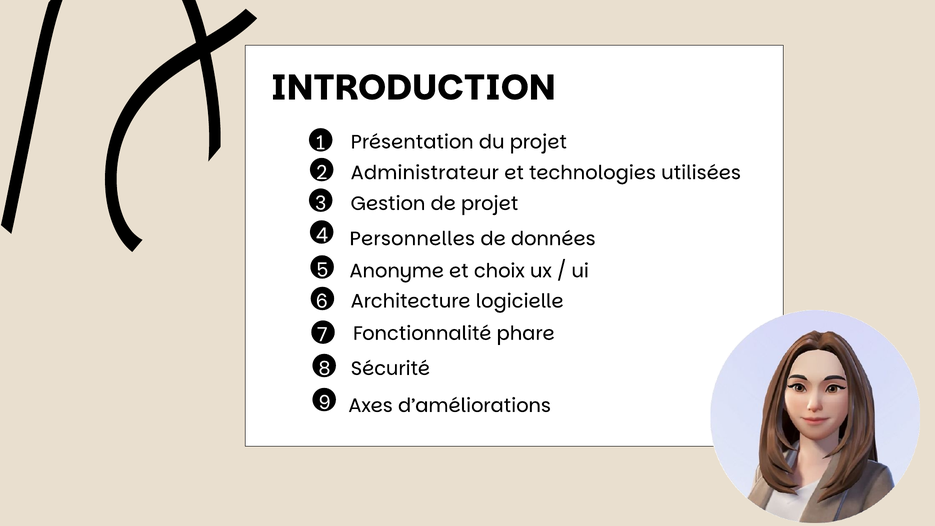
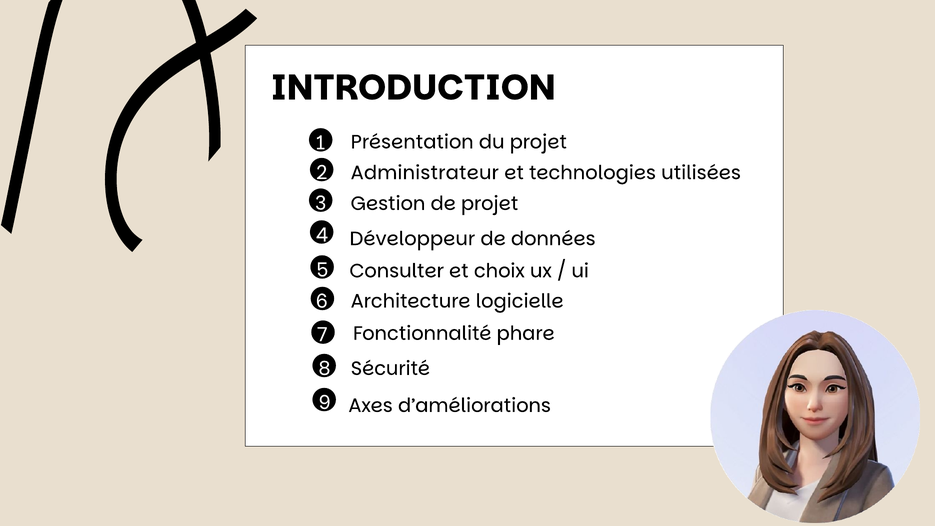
Personnelles: Personnelles -> Développeur
Anonyme: Anonyme -> Consulter
